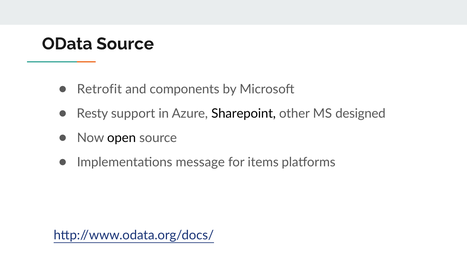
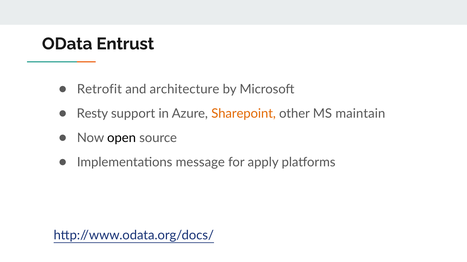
OData Source: Source -> Entrust
components: components -> architecture
Sharepoint colour: black -> orange
designed: designed -> maintain
items: items -> apply
